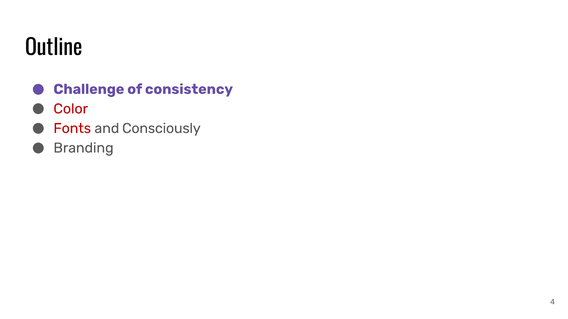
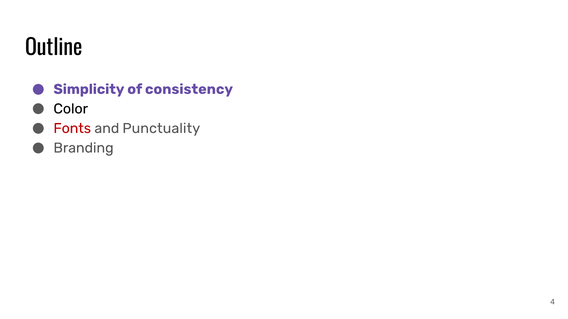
Challenge: Challenge -> Simplicity
Color colour: red -> black
Consciously: Consciously -> Punctuality
